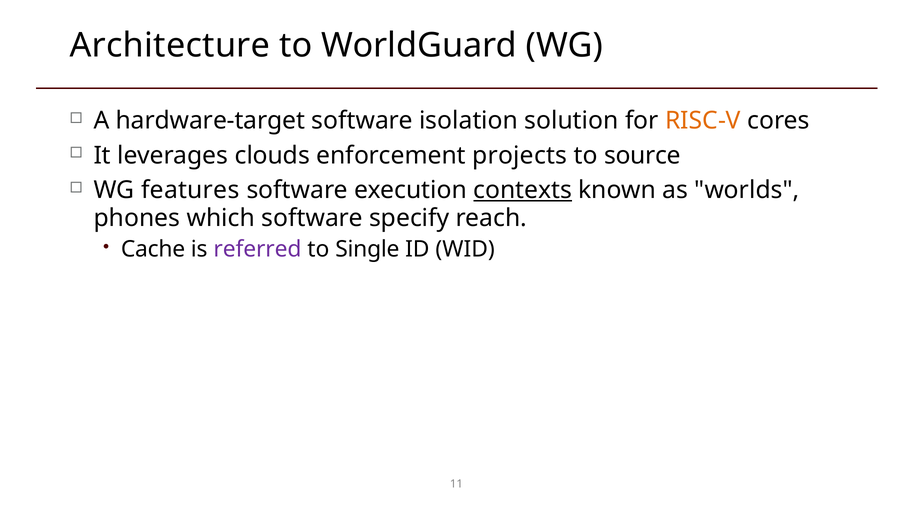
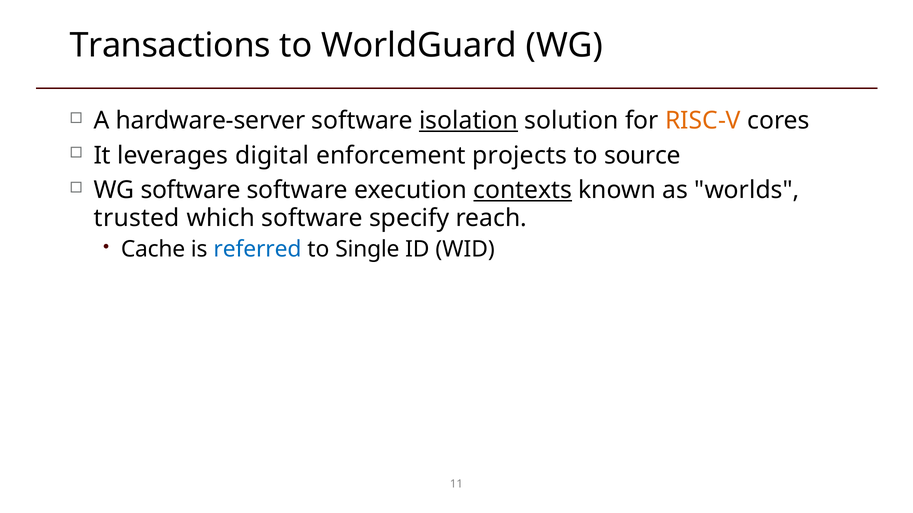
Architecture: Architecture -> Transactions
hardware-target: hardware-target -> hardware-server
isolation underline: none -> present
clouds: clouds -> digital
WG features: features -> software
phones: phones -> trusted
referred colour: purple -> blue
